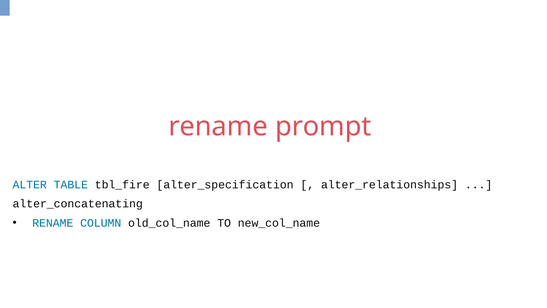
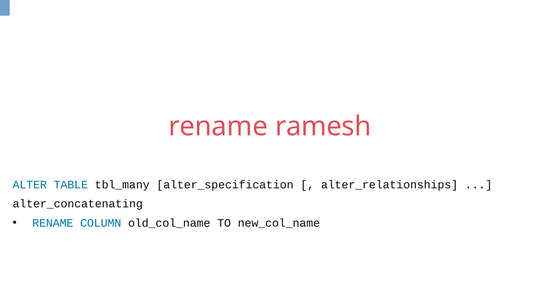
prompt: prompt -> ramesh
tbl_fire: tbl_fire -> tbl_many
